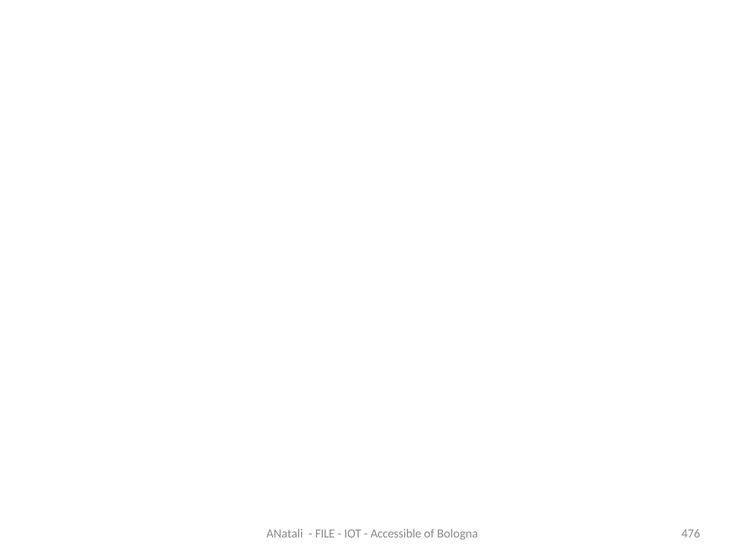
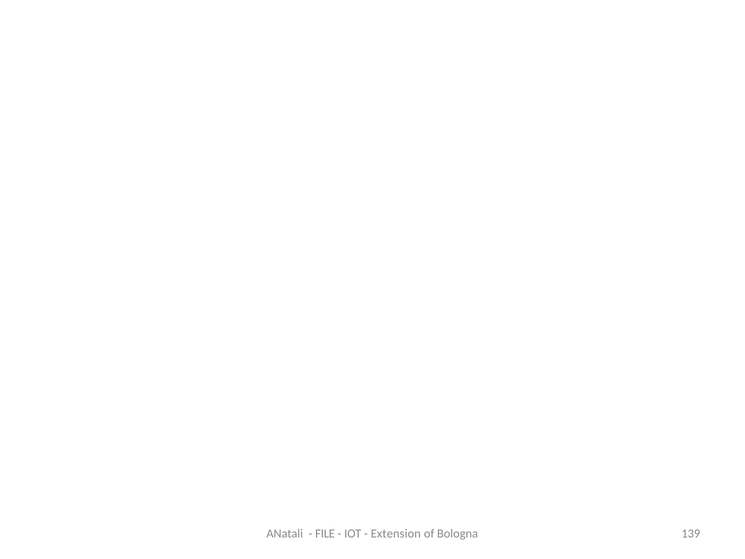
Accessible: Accessible -> Extension
476: 476 -> 139
